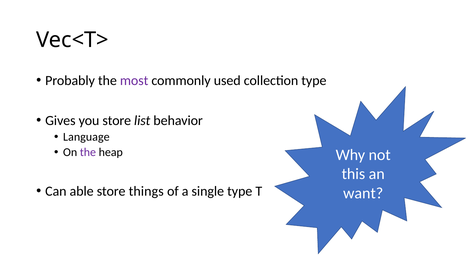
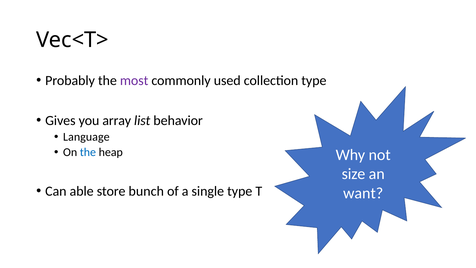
you store: store -> array
the at (88, 152) colour: purple -> blue
this: this -> size
things: things -> bunch
